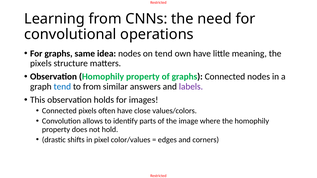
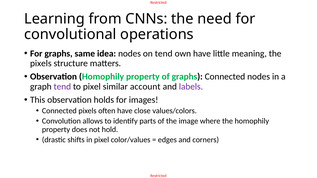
tend at (62, 87) colour: blue -> purple
to from: from -> pixel
answers: answers -> account
